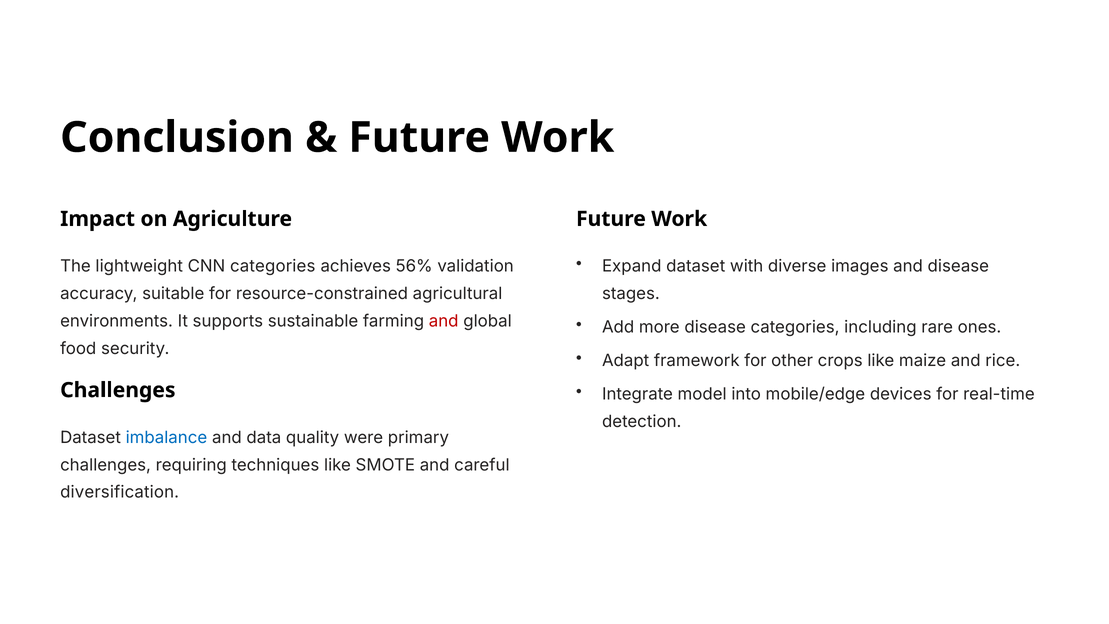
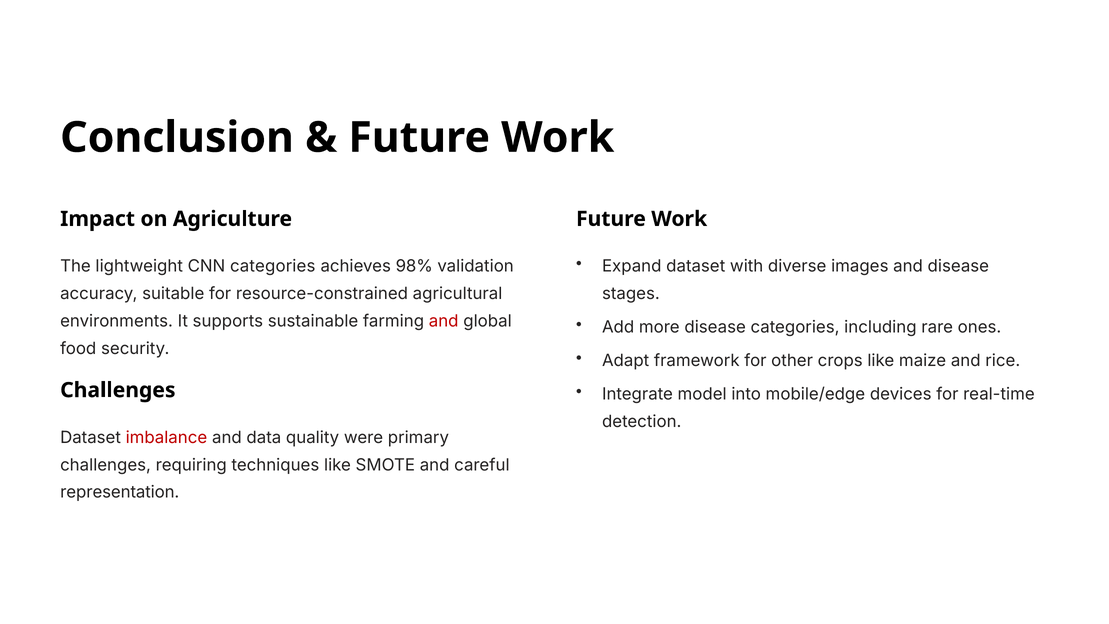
56%: 56% -> 98%
imbalance colour: blue -> red
diversification: diversification -> representation
